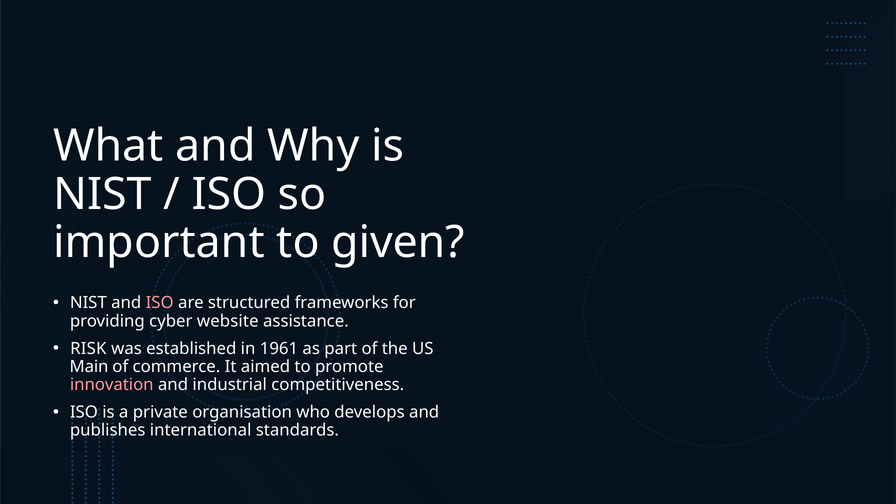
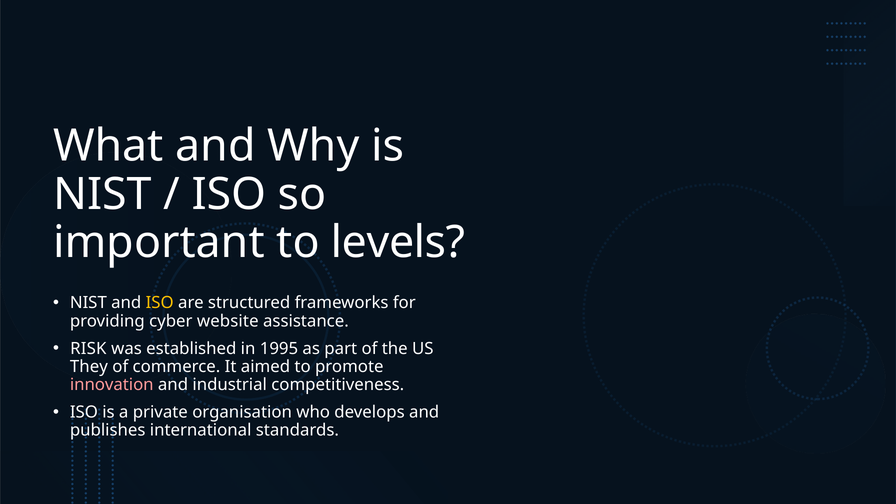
given: given -> levels
ISO at (160, 303) colour: pink -> yellow
1961: 1961 -> 1995
Main: Main -> They
